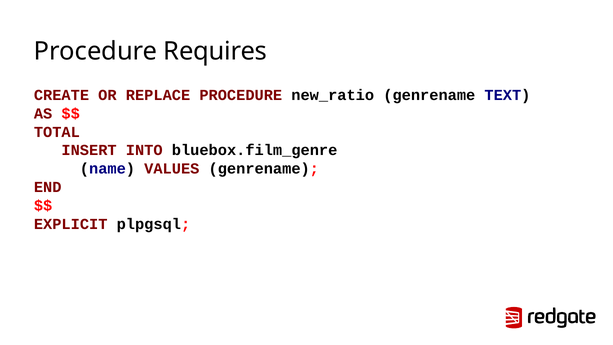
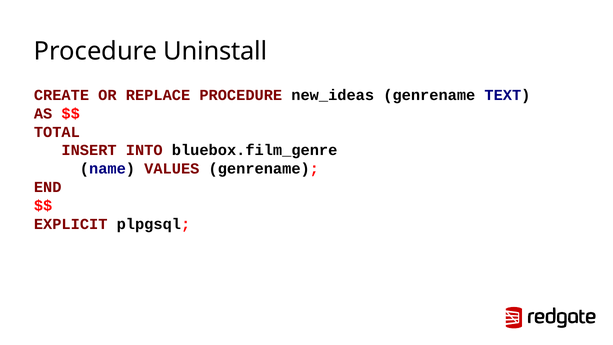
Requires: Requires -> Uninstall
new_ratio: new_ratio -> new_ideas
